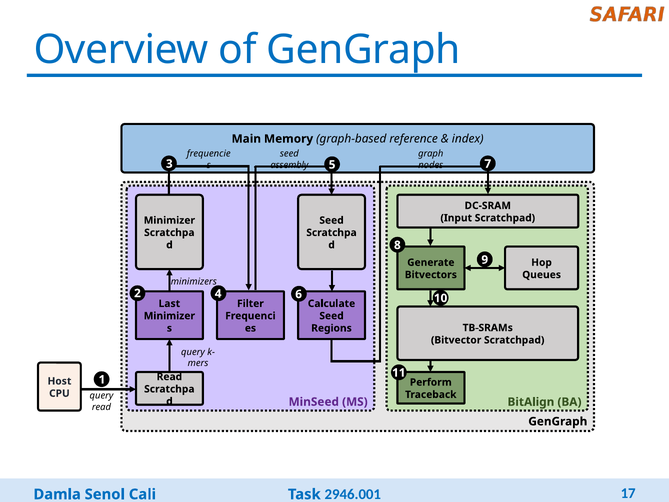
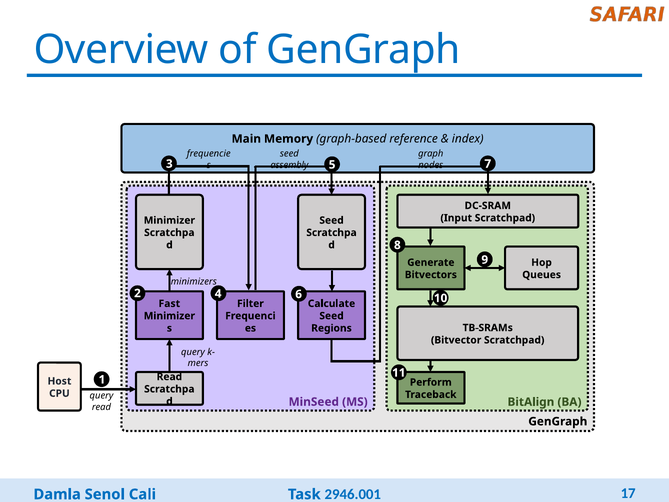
Last: Last -> Fast
